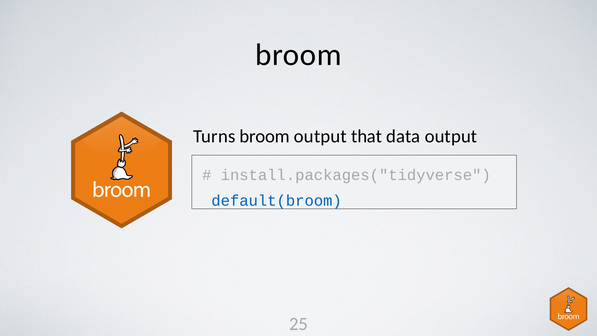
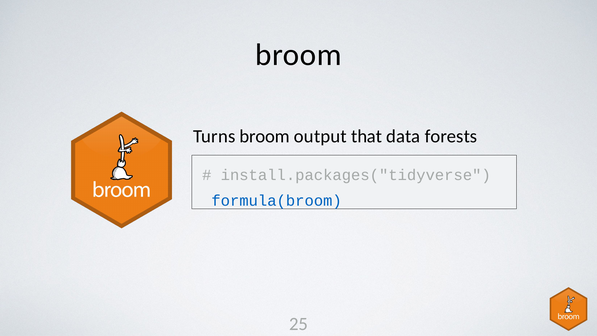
data output: output -> forests
default(broom: default(broom -> formula(broom
